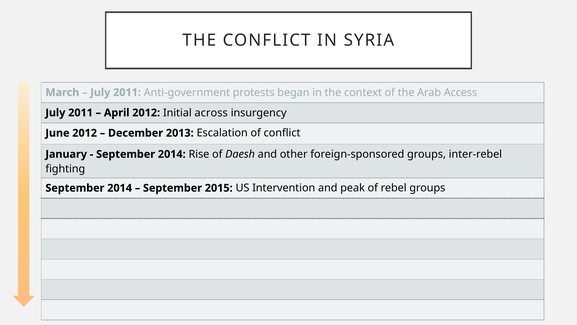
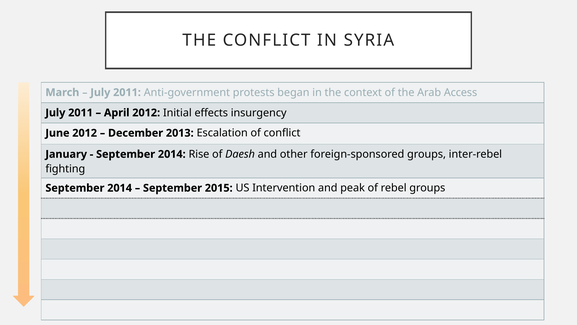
across: across -> effects
